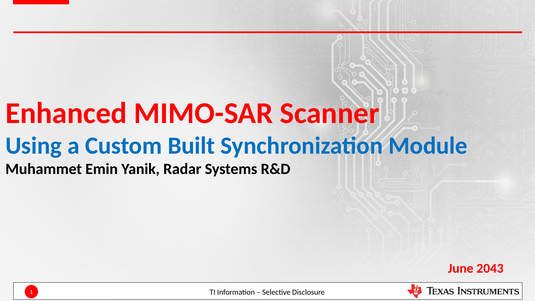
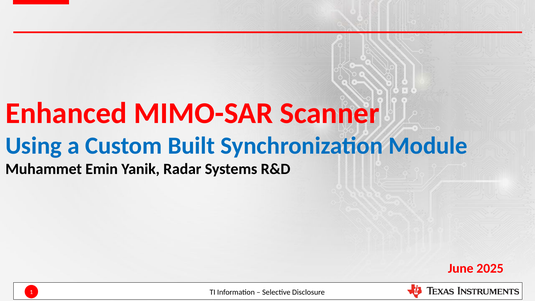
2043: 2043 -> 2025
